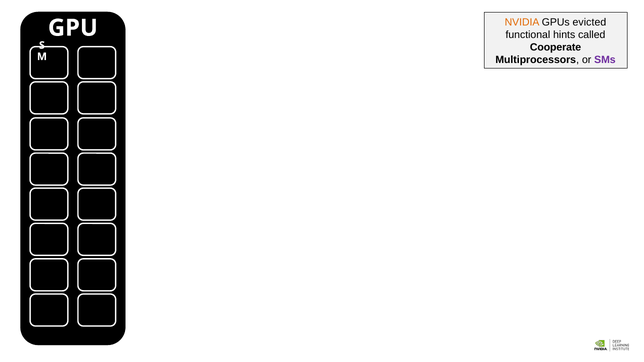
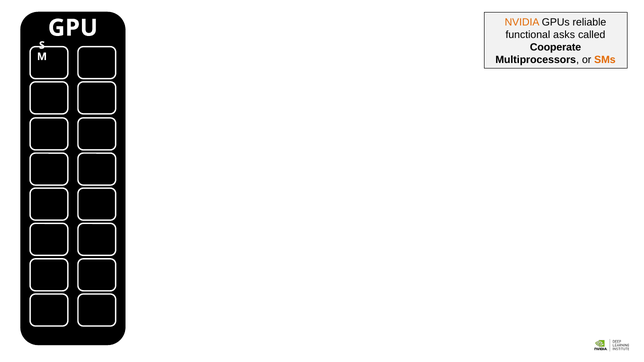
evicted: evicted -> reliable
hints: hints -> asks
SMs colour: purple -> orange
